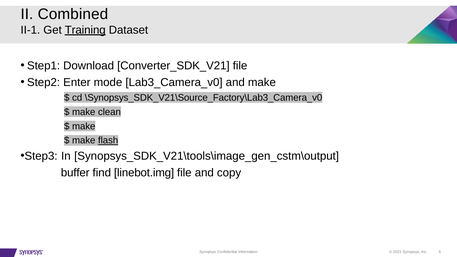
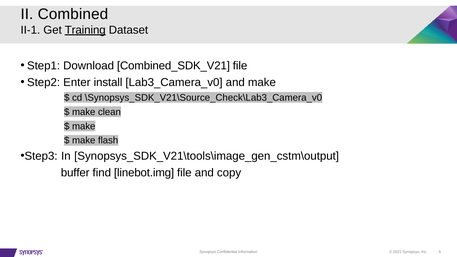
Converter_SDK_V21: Converter_SDK_V21 -> Combined_SDK_V21
mode: mode -> install
\Synopsys_SDK_V21\Source_Factory\Lab3_Camera_v0: \Synopsys_SDK_V21\Source_Factory\Lab3_Camera_v0 -> \Synopsys_SDK_V21\Source_Check\Lab3_Camera_v0
flash underline: present -> none
